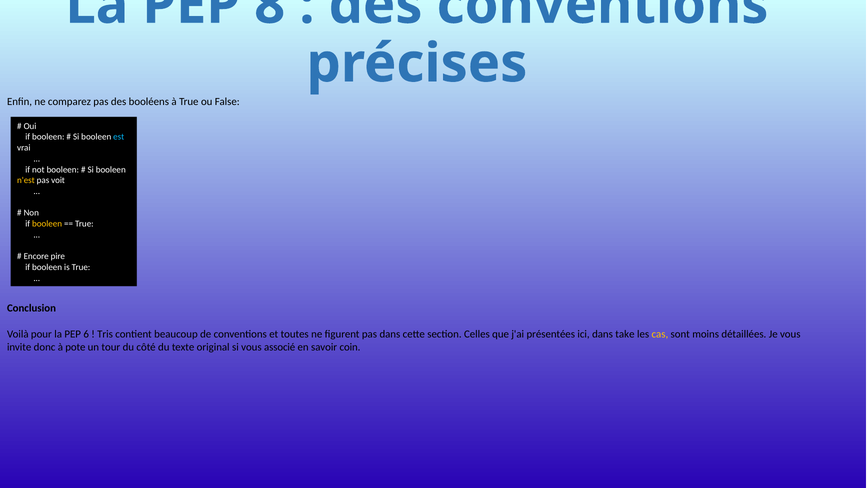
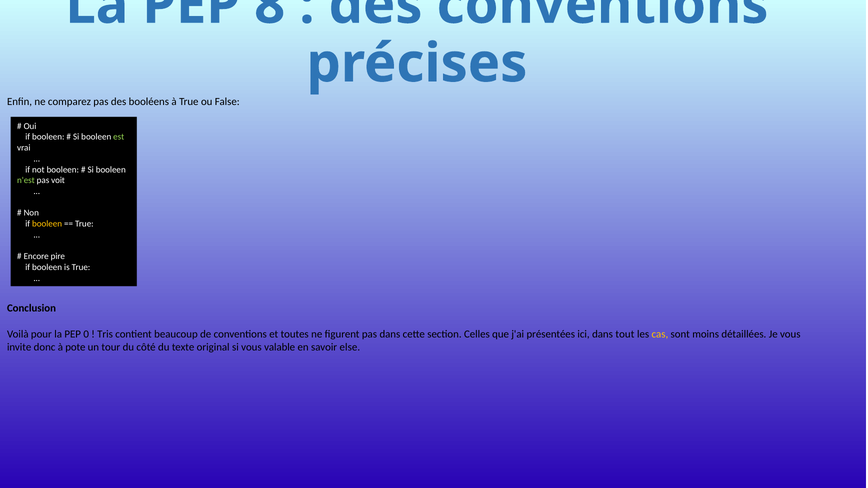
est colour: light blue -> light green
n'est colour: yellow -> light green
6: 6 -> 0
take: take -> tout
associé: associé -> valable
coin: coin -> else
